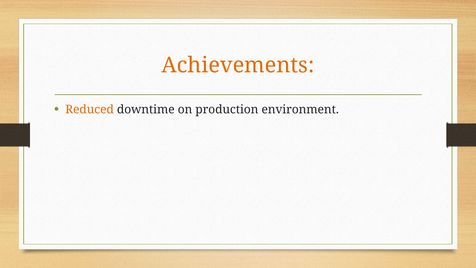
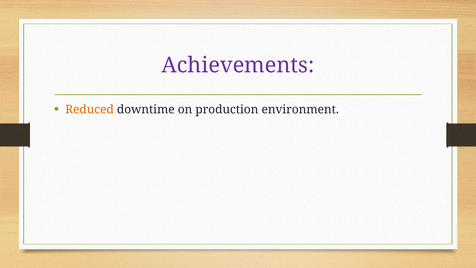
Achievements colour: orange -> purple
